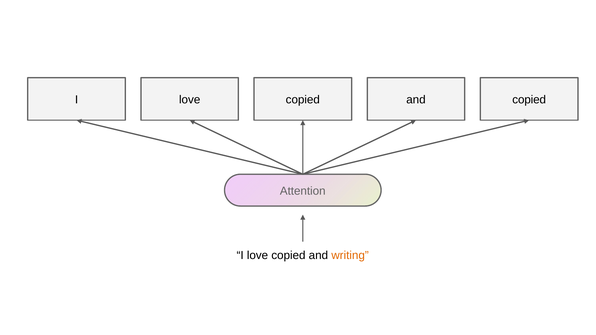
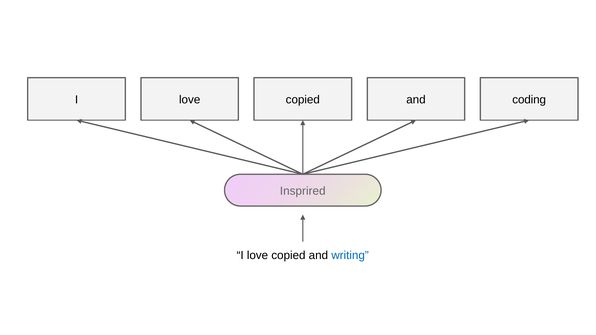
and copied: copied -> coding
Attention: Attention -> Insprired
writing colour: orange -> blue
